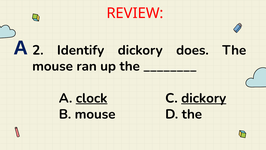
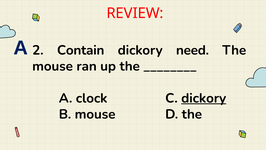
Identify: Identify -> Contain
does: does -> need
clock underline: present -> none
